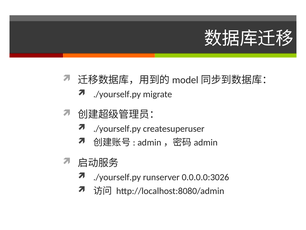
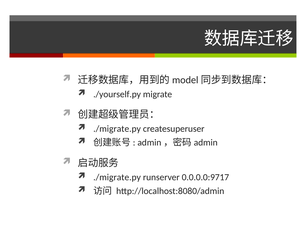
./yourself.py at (117, 129): ./yourself.py -> ./migrate.py
./yourself.py at (117, 177): ./yourself.py -> ./migrate.py
0.0.0.0:3026: 0.0.0.0:3026 -> 0.0.0.0:9717
